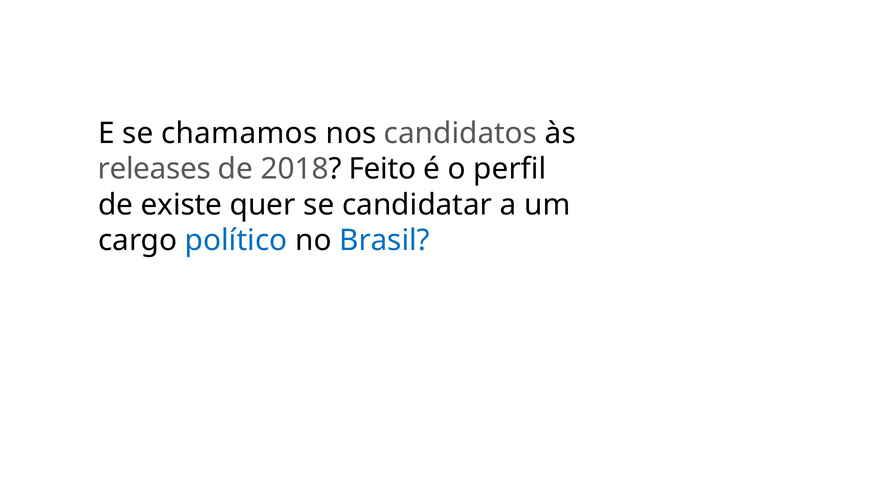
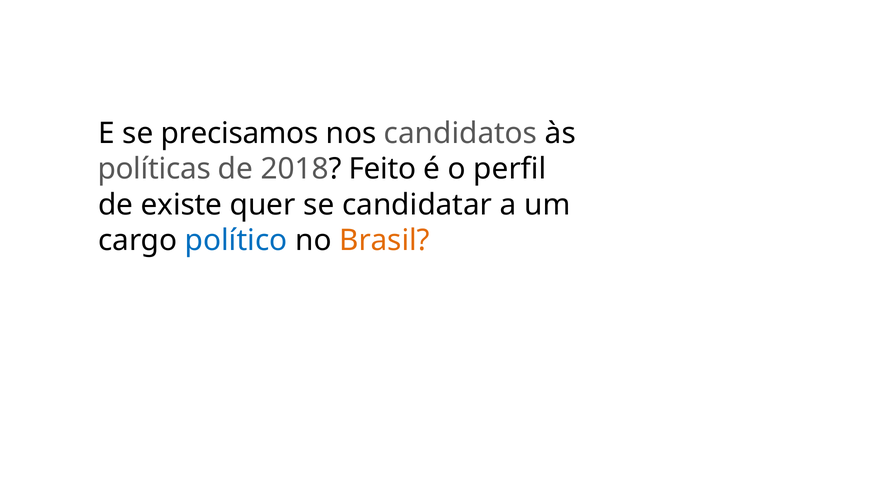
chamamos: chamamos -> precisamos
releases: releases -> políticas
Brasil colour: blue -> orange
